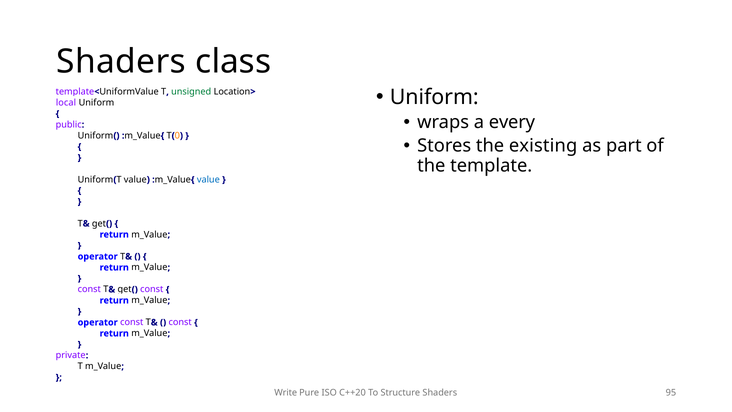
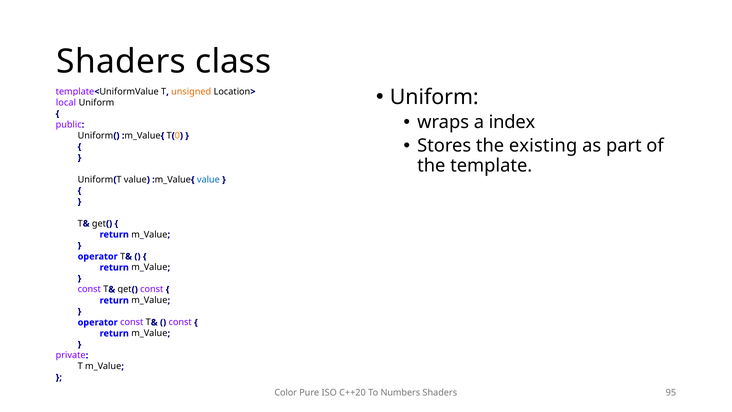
unsigned colour: green -> orange
every: every -> index
Write: Write -> Color
Structure: Structure -> Numbers
